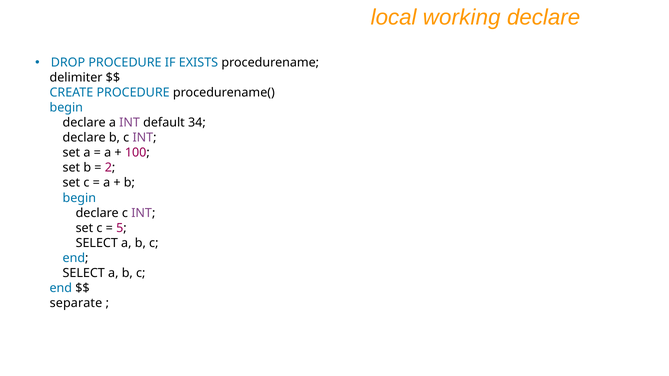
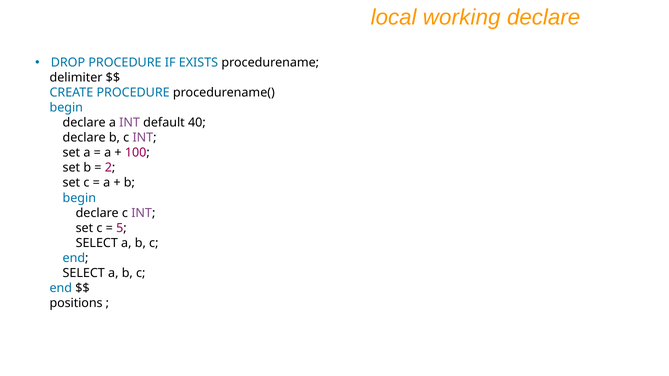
34: 34 -> 40
separate: separate -> positions
